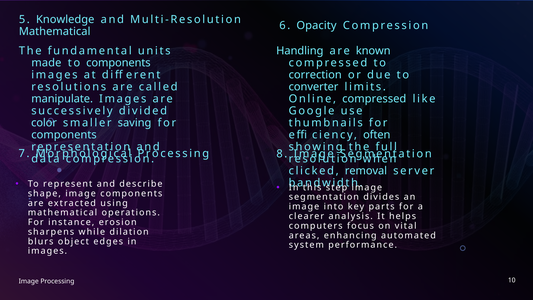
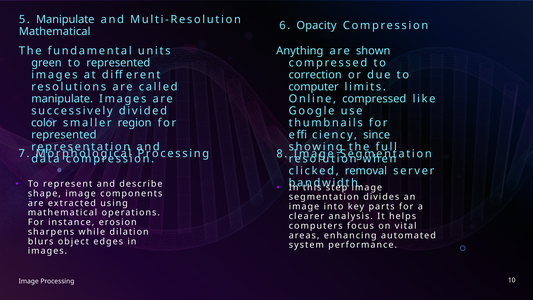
5 Knowledge: Knowledge -> Manipulate
Handling: Handling -> Anything
known: known -> shown
made: made -> green
to components: components -> represented
converter: converter -> computer
saving: saving -> region
components at (64, 135): components -> represented
often: often -> since
